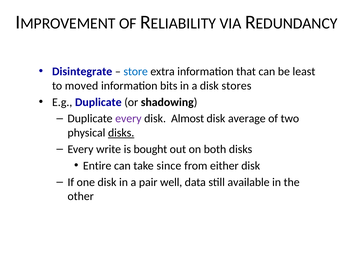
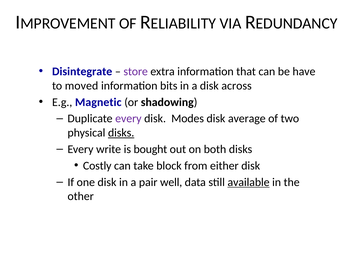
store colour: blue -> purple
least: least -> have
stores: stores -> across
E.g Duplicate: Duplicate -> Magnetic
Almost: Almost -> Modes
Entire: Entire -> Costly
since: since -> block
available underline: none -> present
